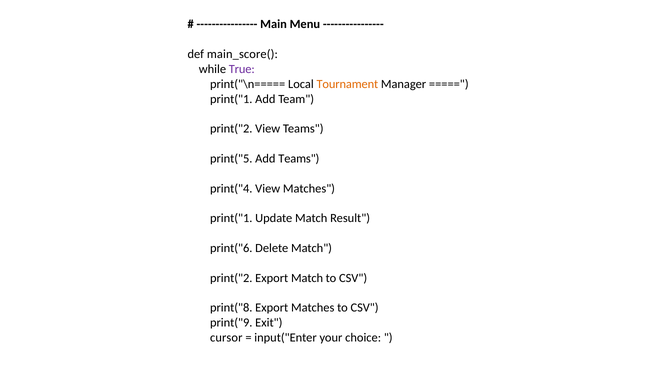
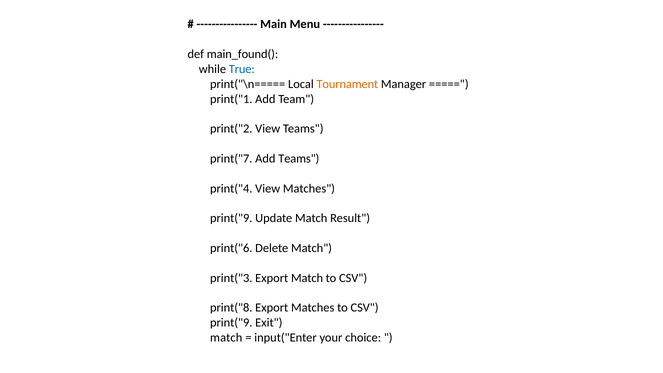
main_score(: main_score( -> main_found(
True colour: purple -> blue
print("5: print("5 -> print("7
print("1 at (231, 218): print("1 -> print("9
print("2 at (231, 278): print("2 -> print("3
cursor at (226, 338): cursor -> match
